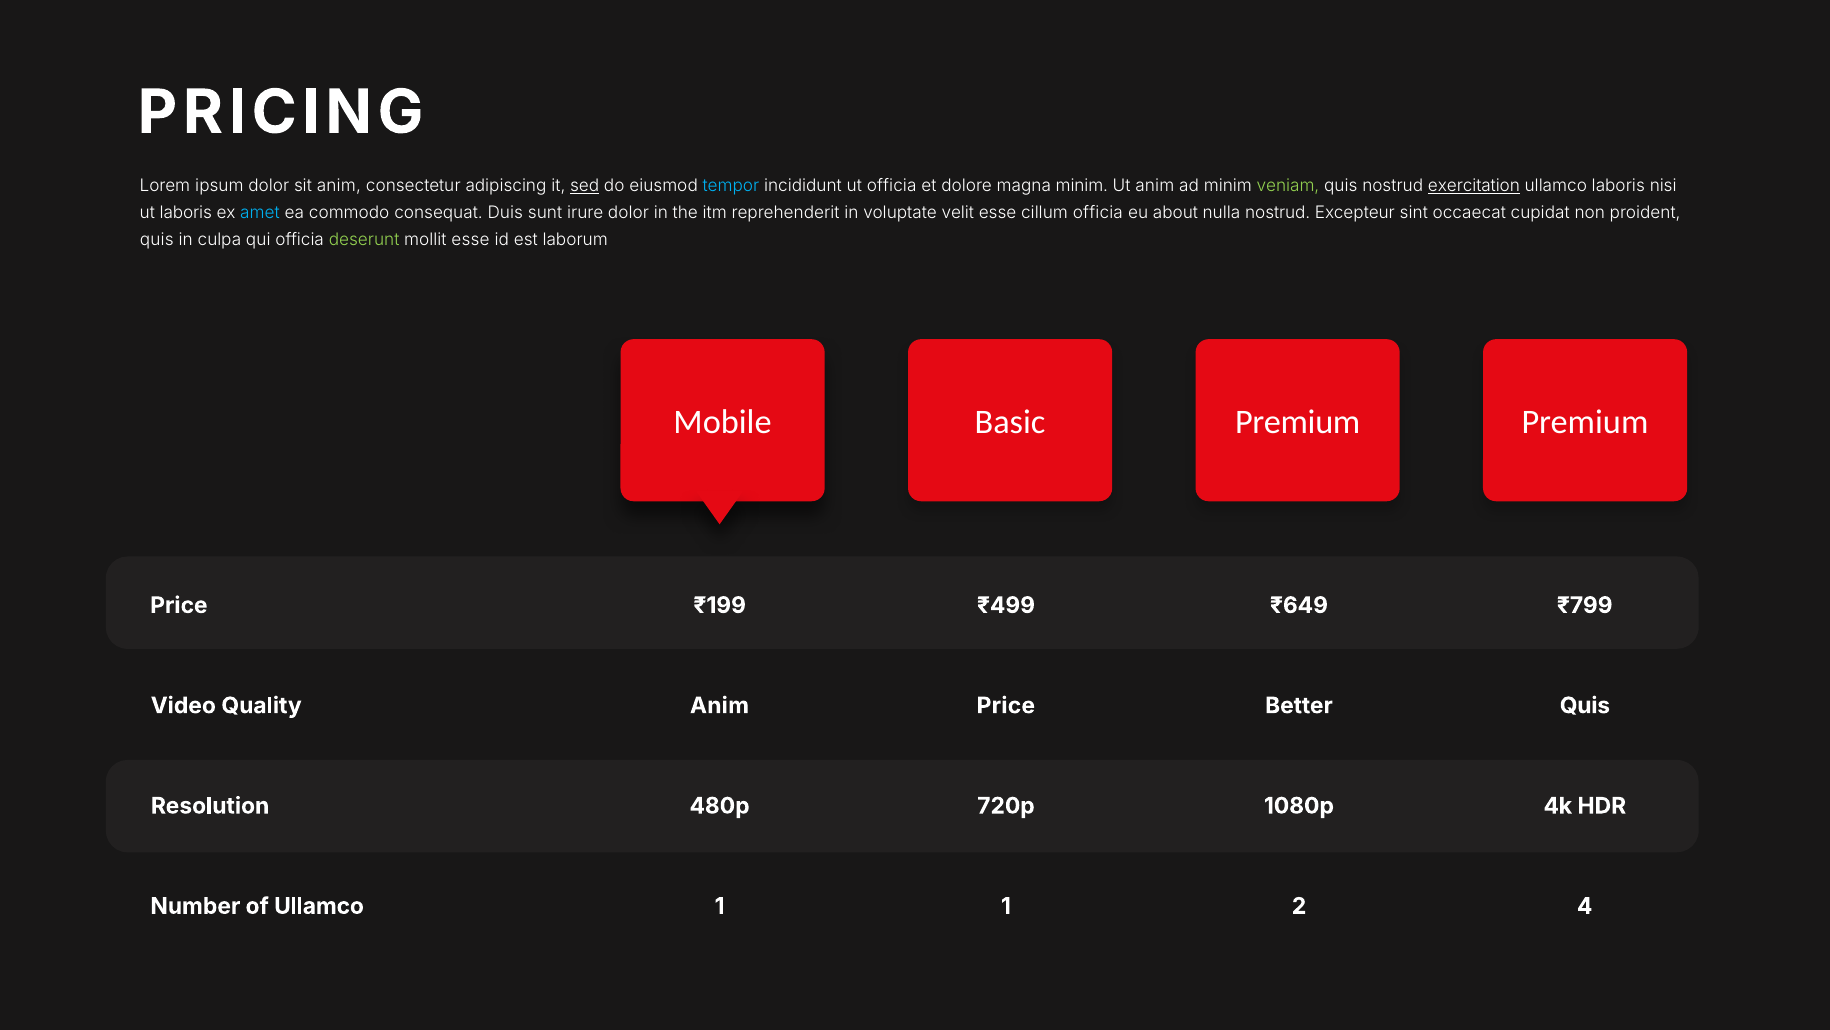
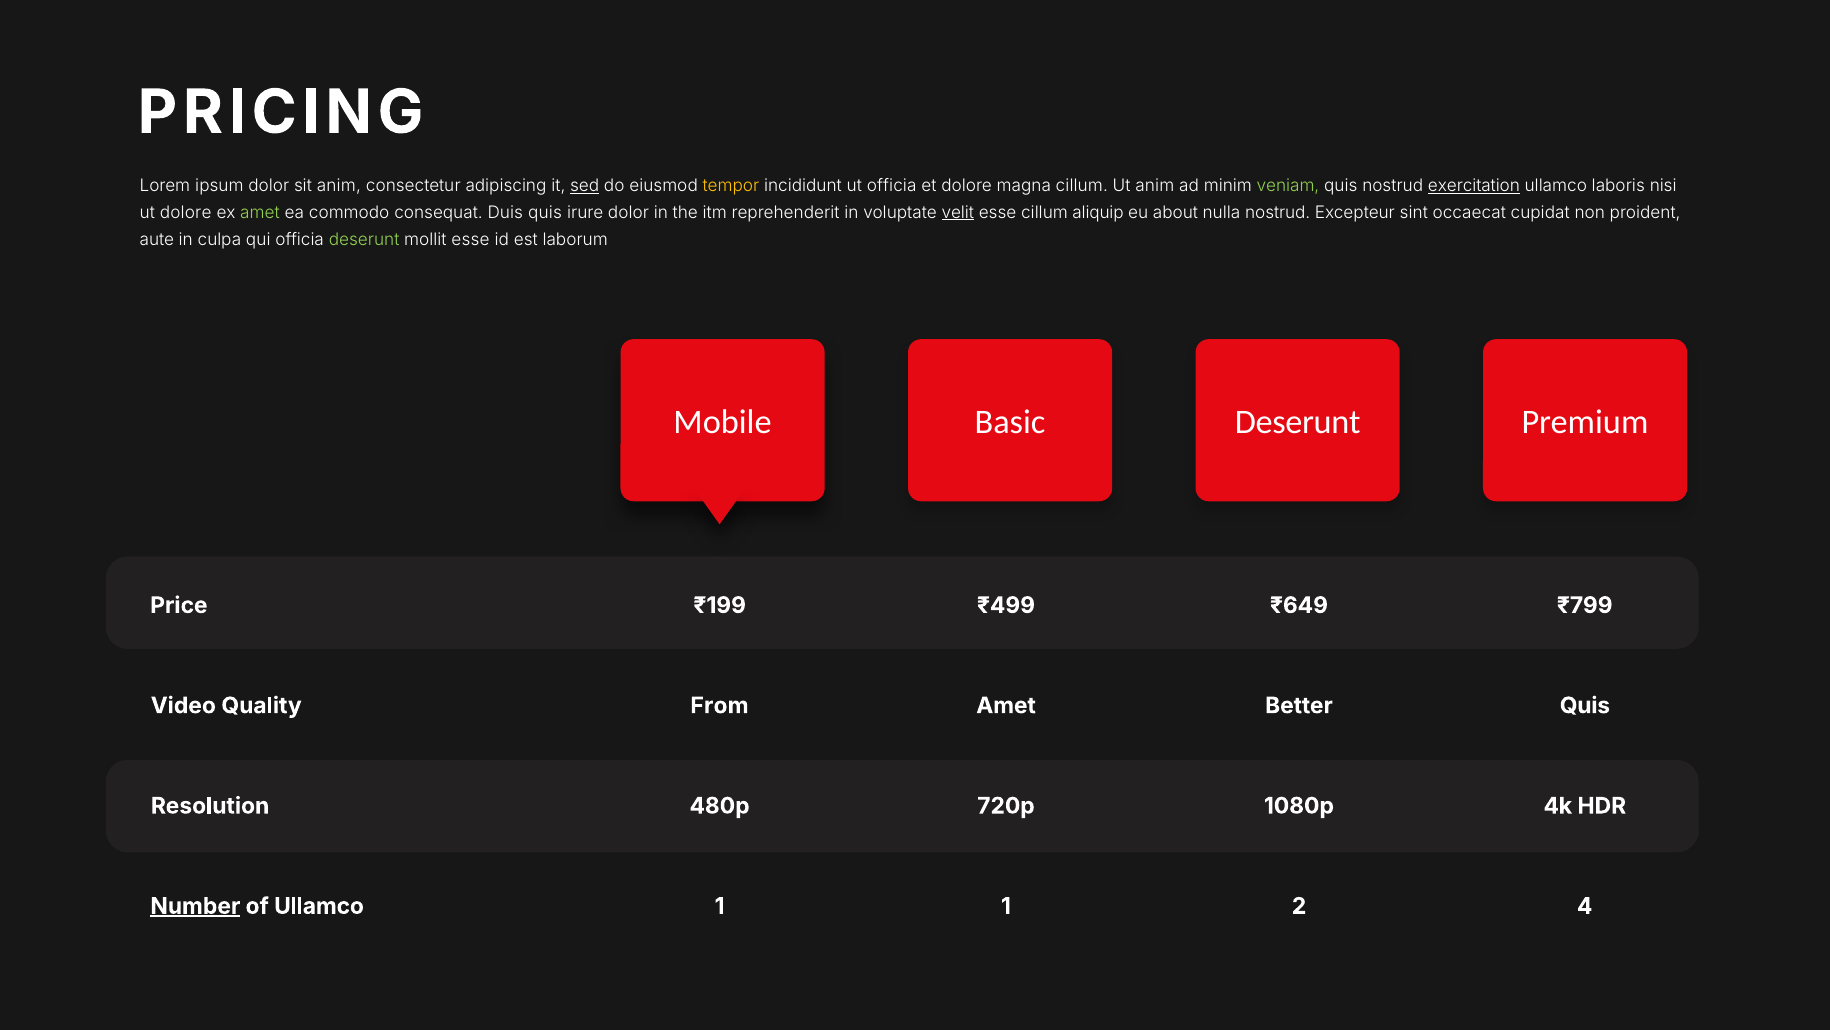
tempor colour: light blue -> yellow
magna minim: minim -> cillum
ut laboris: laboris -> dolore
amet at (260, 212) colour: light blue -> light green
Duis sunt: sunt -> quis
velit underline: none -> present
cillum officia: officia -> aliquip
quis at (157, 239): quis -> aute
Basic Premium: Premium -> Deserunt
Anim at (719, 705): Anim -> From
Price at (1006, 705): Price -> Amet
Number underline: none -> present
